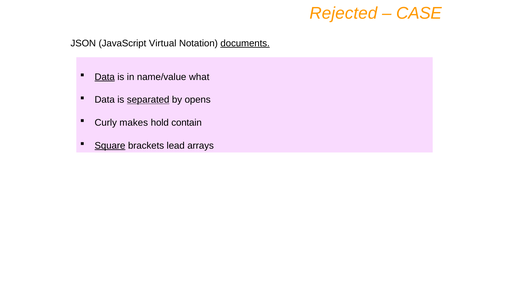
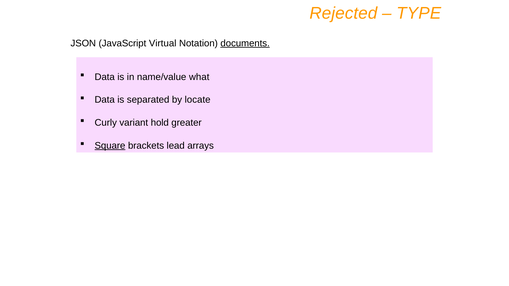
CASE: CASE -> TYPE
Data at (105, 77) underline: present -> none
separated underline: present -> none
opens: opens -> locate
makes: makes -> variant
contain: contain -> greater
